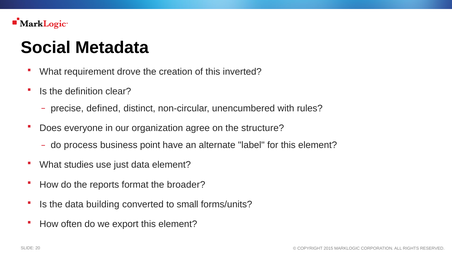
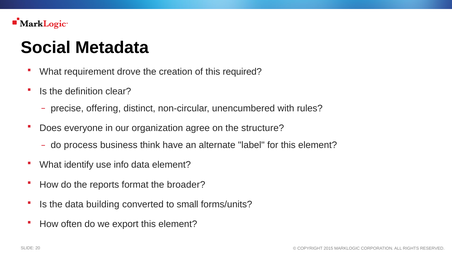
inverted: inverted -> required
defined: defined -> offering
point: point -> think
studies: studies -> identify
just: just -> info
